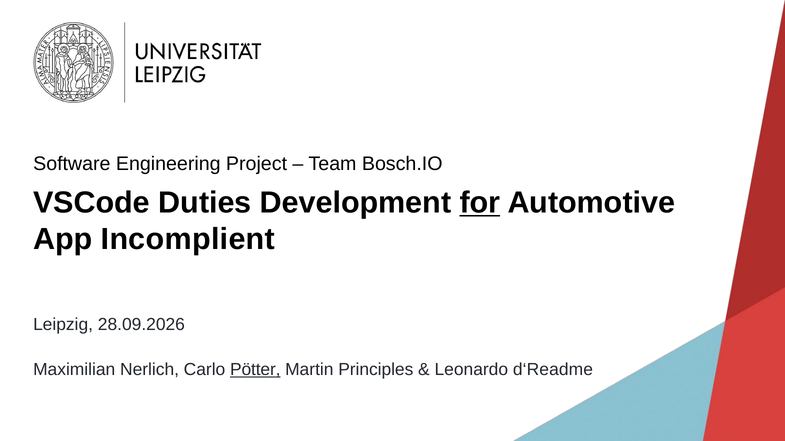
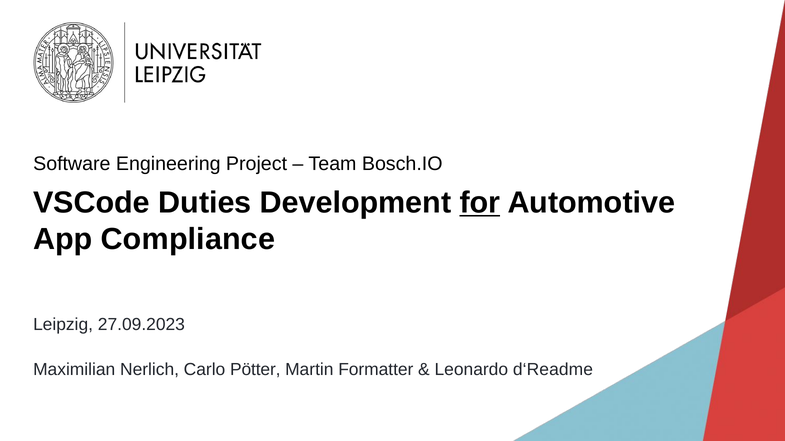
Incomplient: Incomplient -> Compliance
28.09.2026: 28.09.2026 -> 27.09.2023
Pötter underline: present -> none
Principles: Principles -> Formatter
